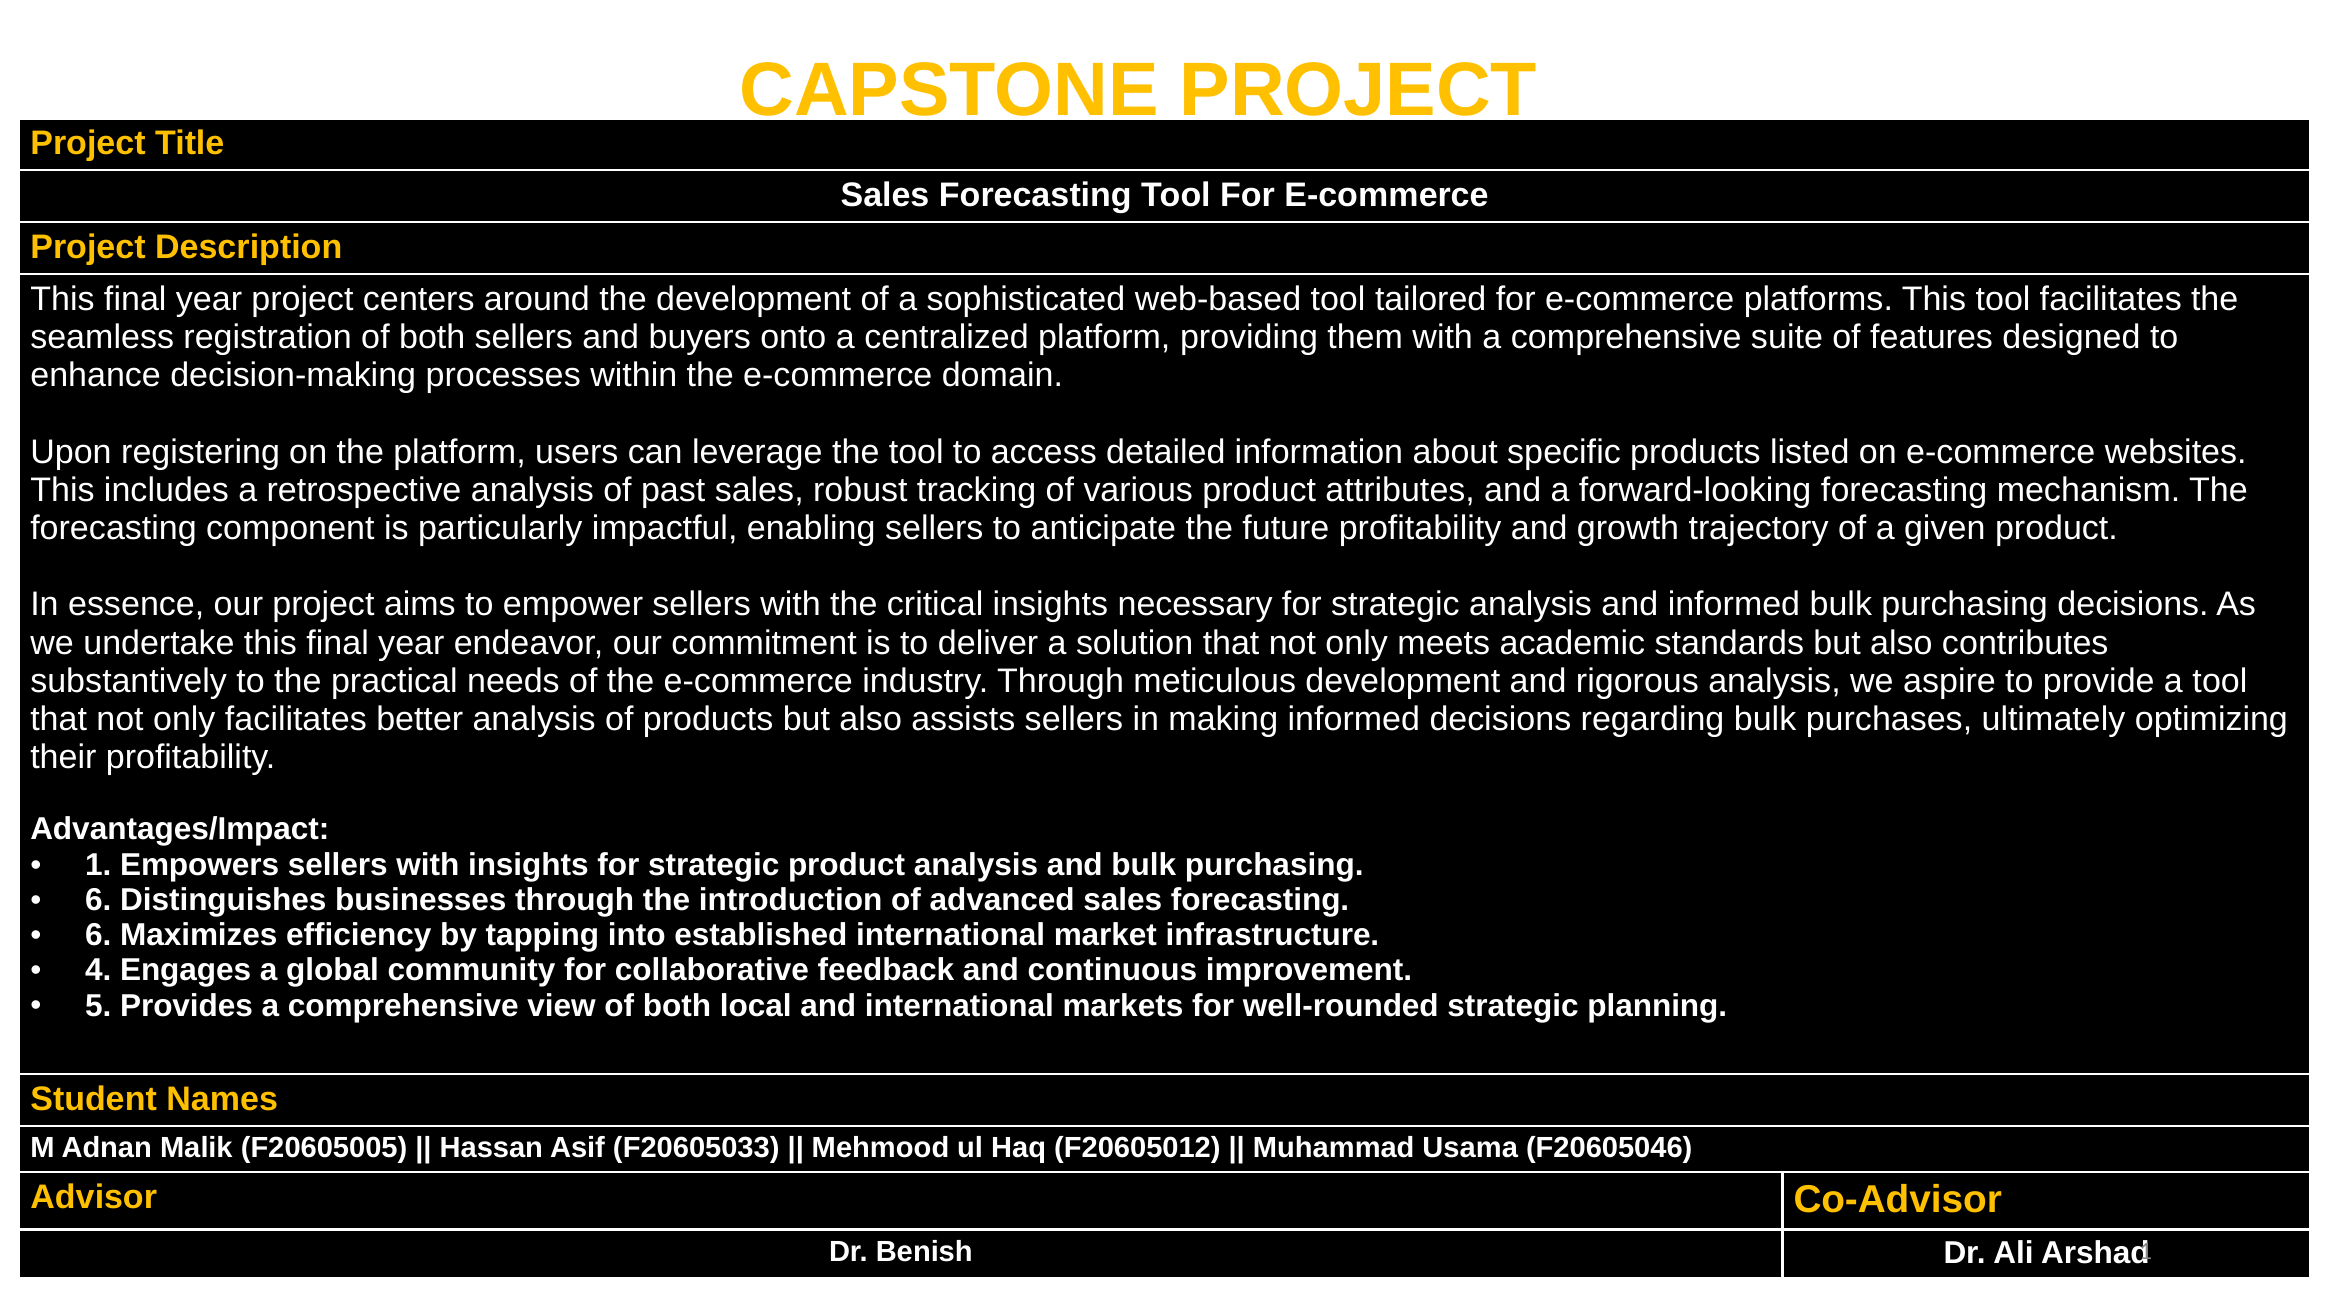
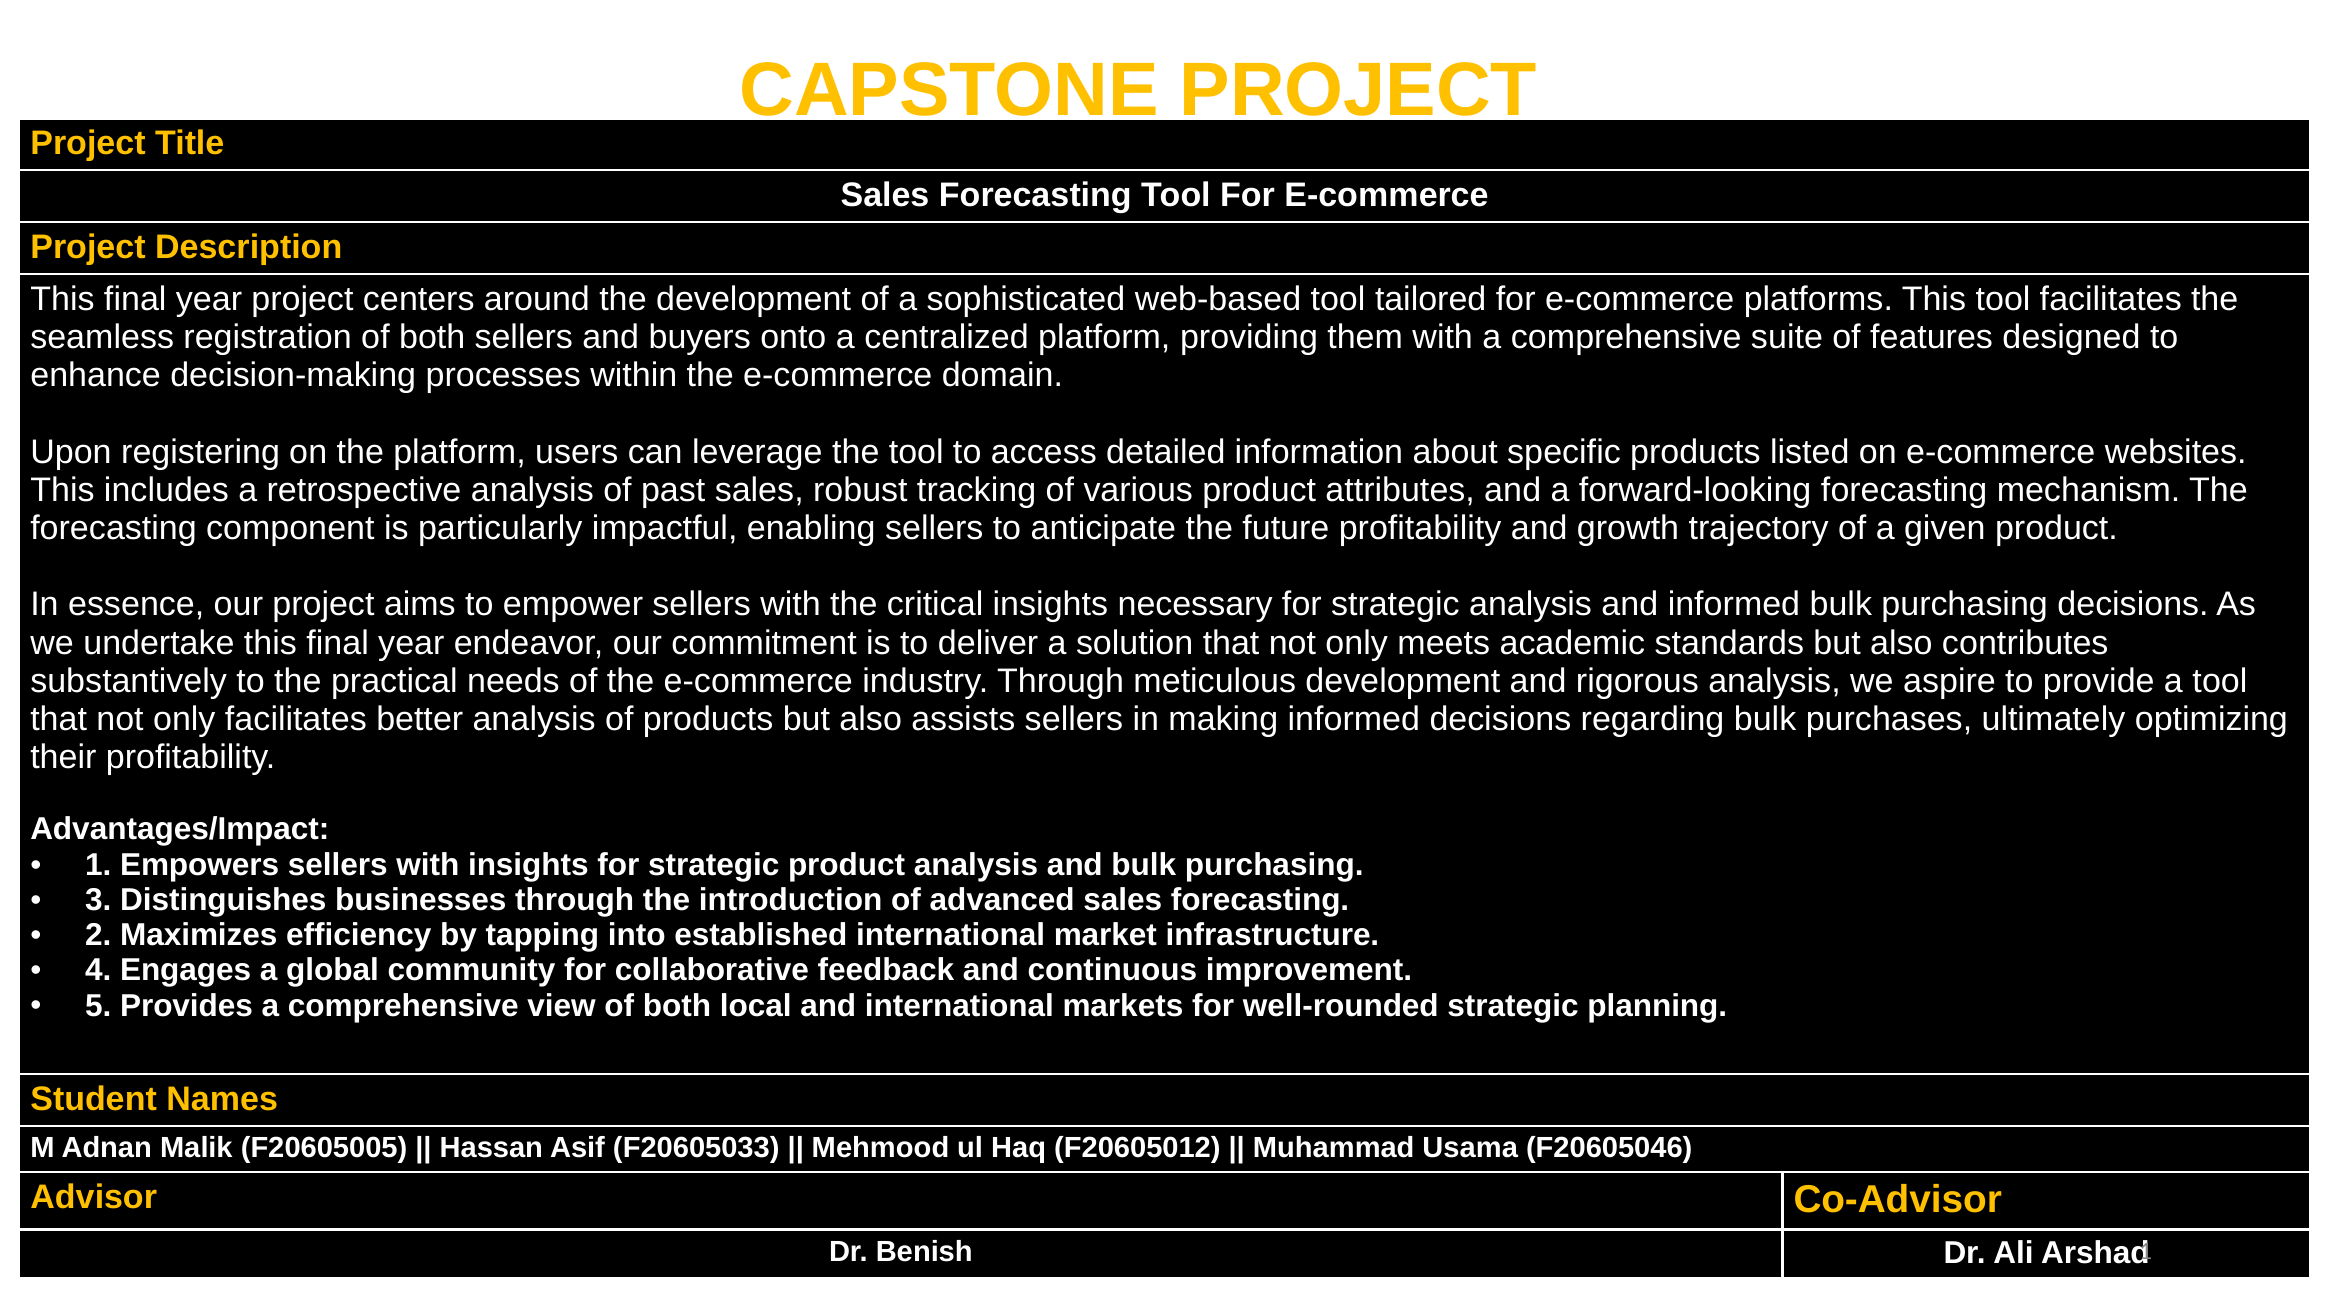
6 at (98, 900): 6 -> 3
6 at (98, 935): 6 -> 2
